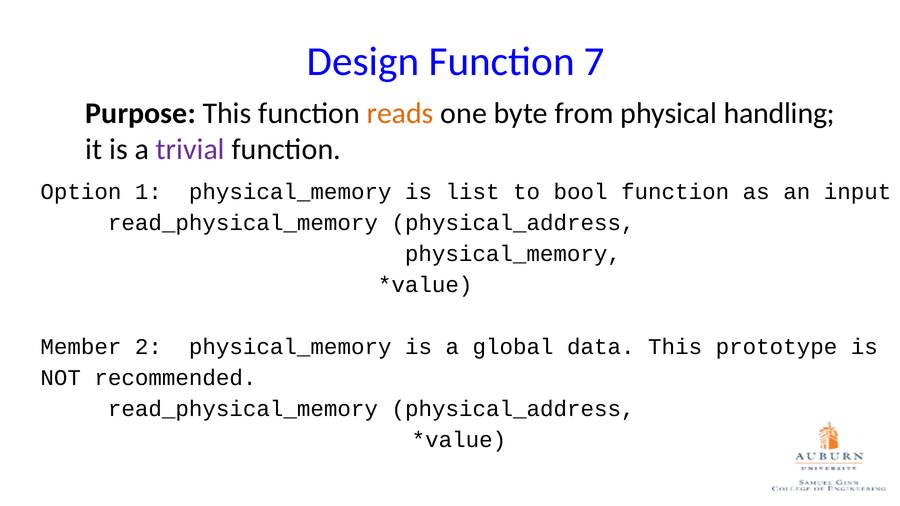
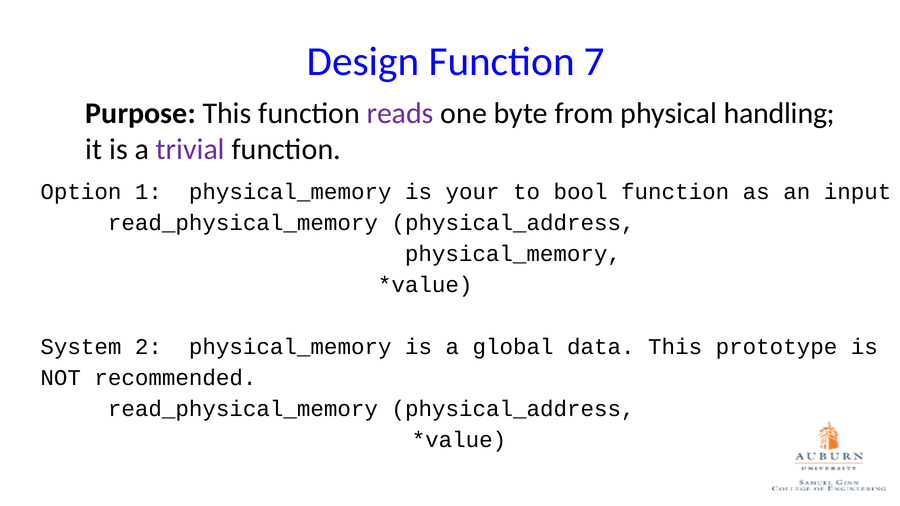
reads colour: orange -> purple
list: list -> your
Member: Member -> System
